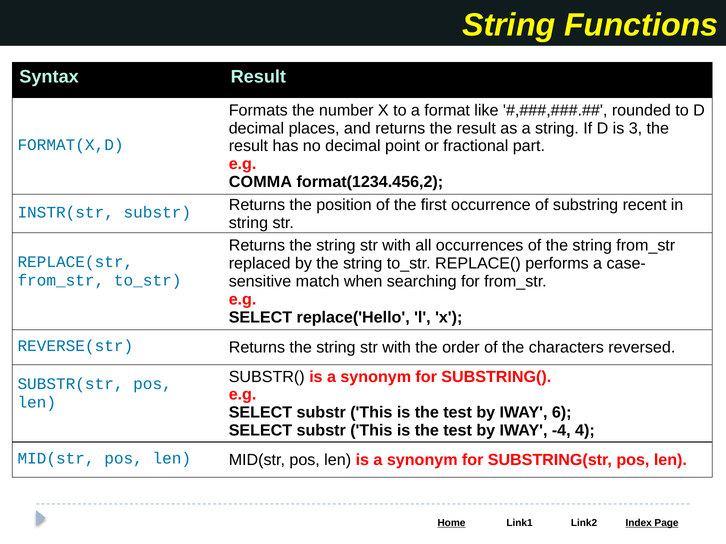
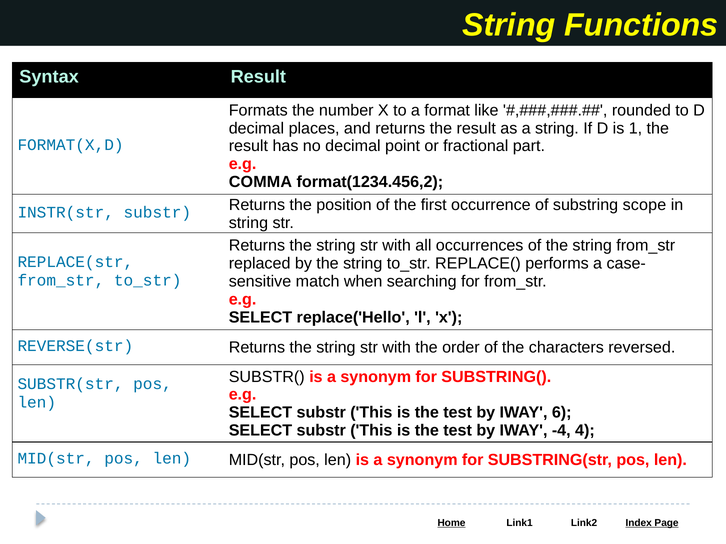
3: 3 -> 1
recent: recent -> scope
